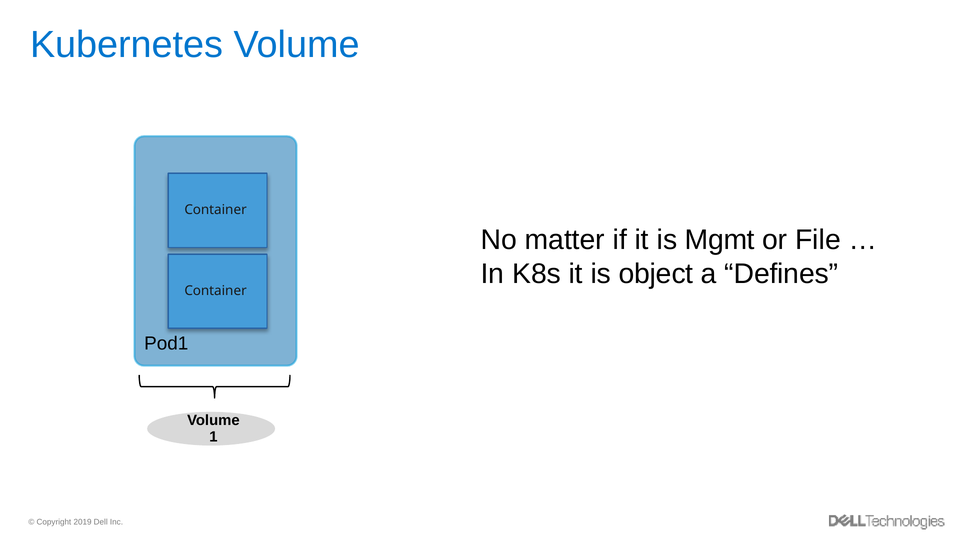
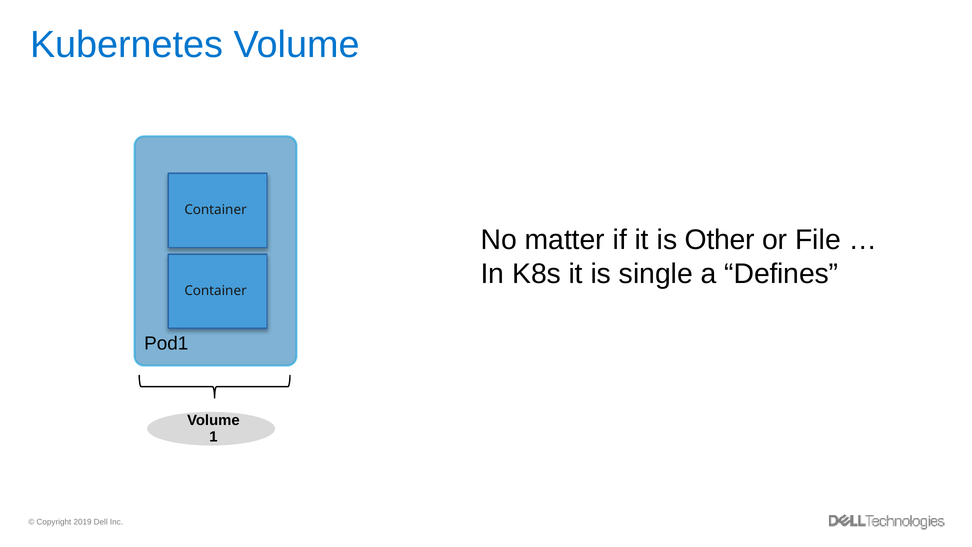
Mgmt: Mgmt -> Other
object: object -> single
